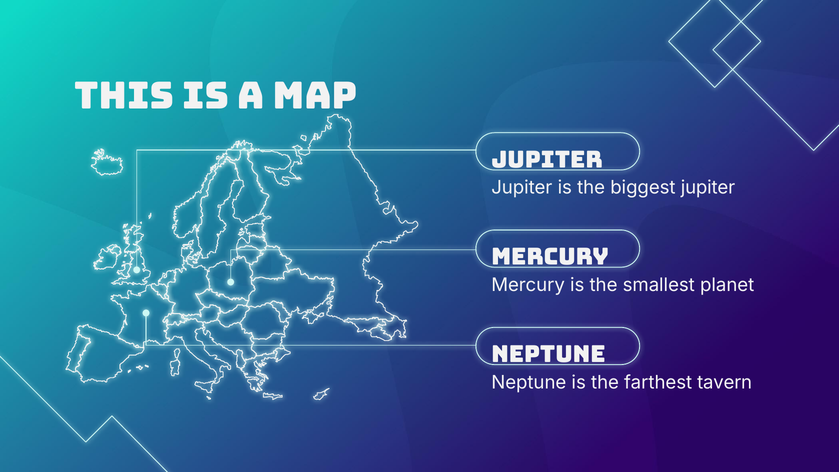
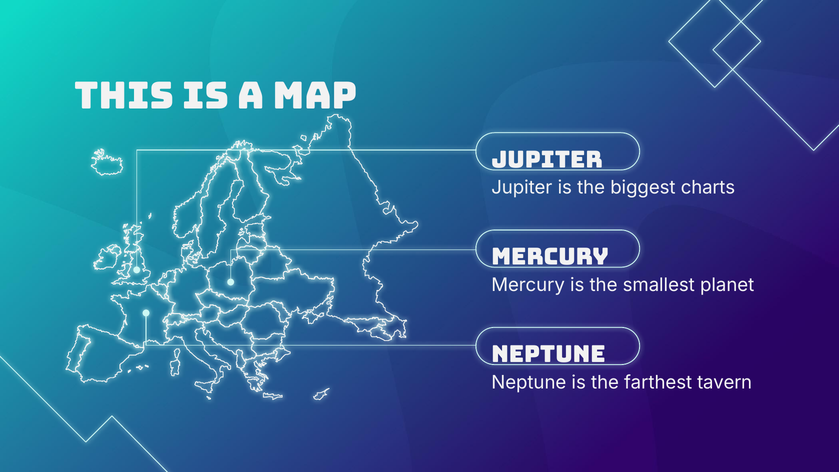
biggest jupiter: jupiter -> charts
